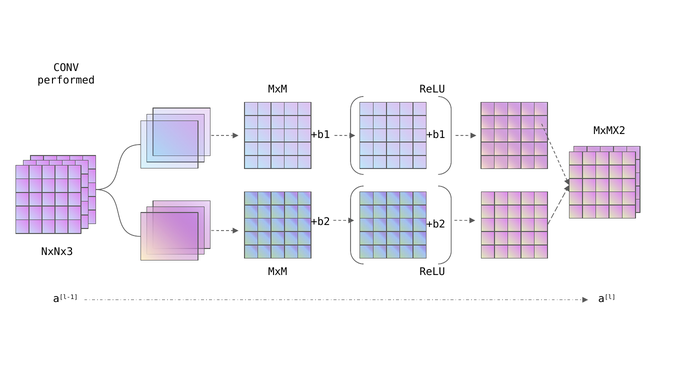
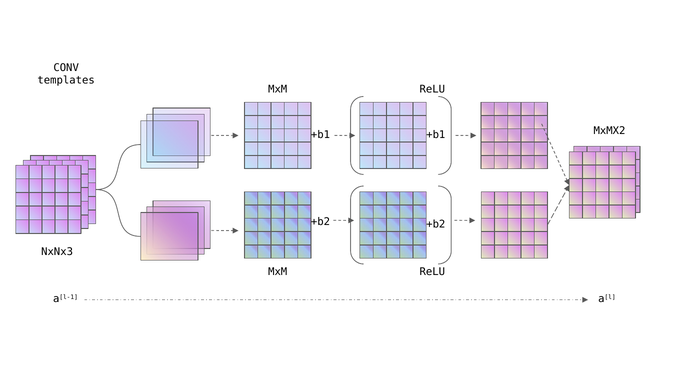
performed: performed -> templates
